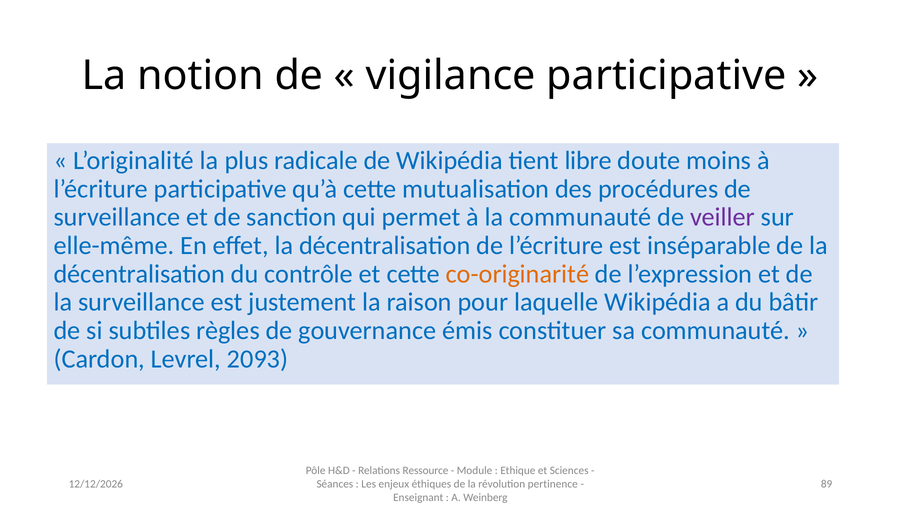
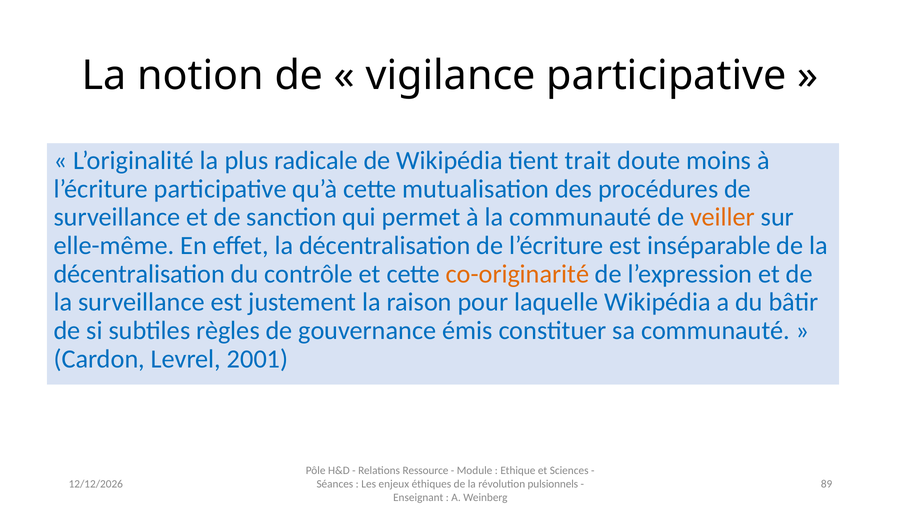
libre: libre -> trait
veiller colour: purple -> orange
2093: 2093 -> 2001
pertinence: pertinence -> pulsionnels
